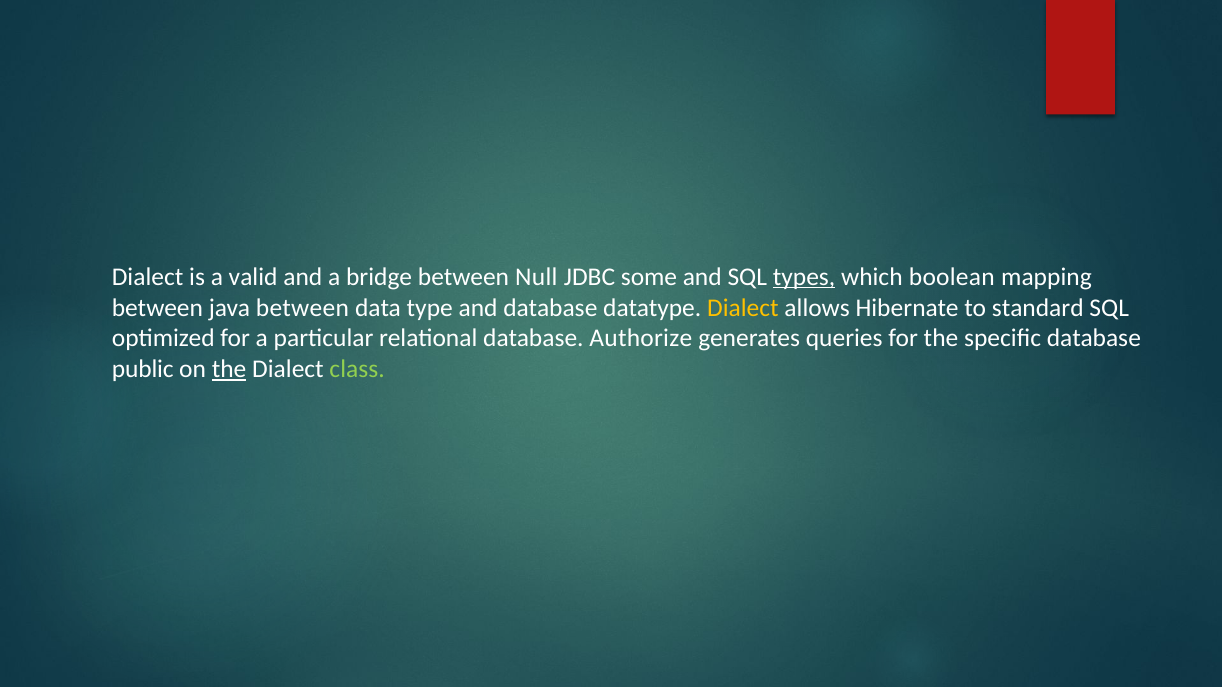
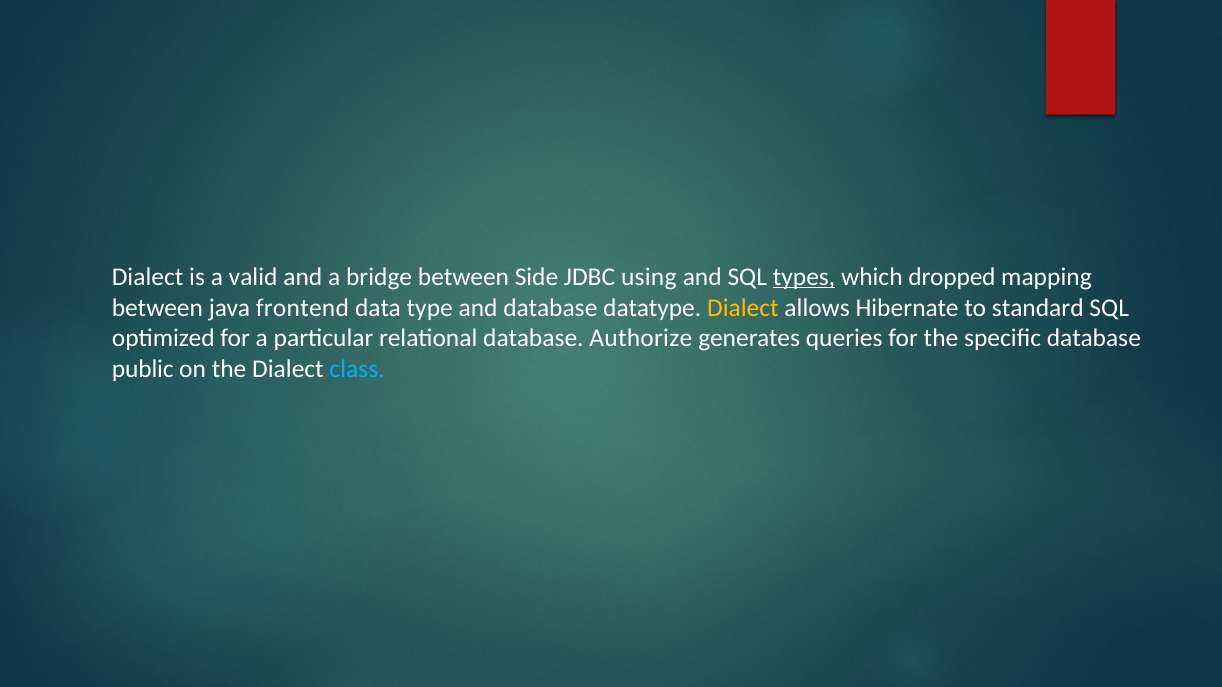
Null: Null -> Side
some: some -> using
boolean: boolean -> dropped
java between: between -> frontend
the at (229, 369) underline: present -> none
class colour: light green -> light blue
